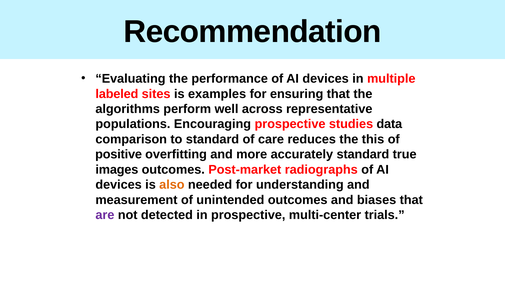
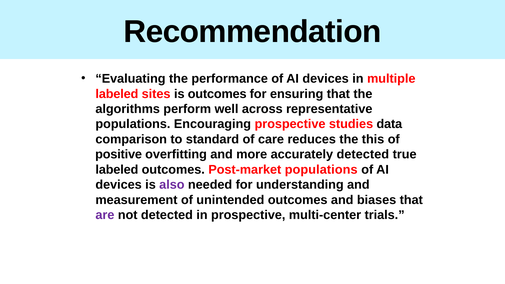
is examples: examples -> outcomes
accurately standard: standard -> detected
images at (117, 170): images -> labeled
Post-market radiographs: radiographs -> populations
also colour: orange -> purple
